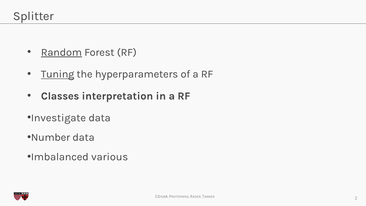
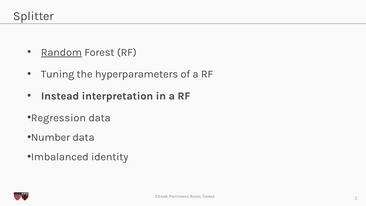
Tuning underline: present -> none
Classes: Classes -> Instead
Investigate: Investigate -> Regression
various: various -> identity
